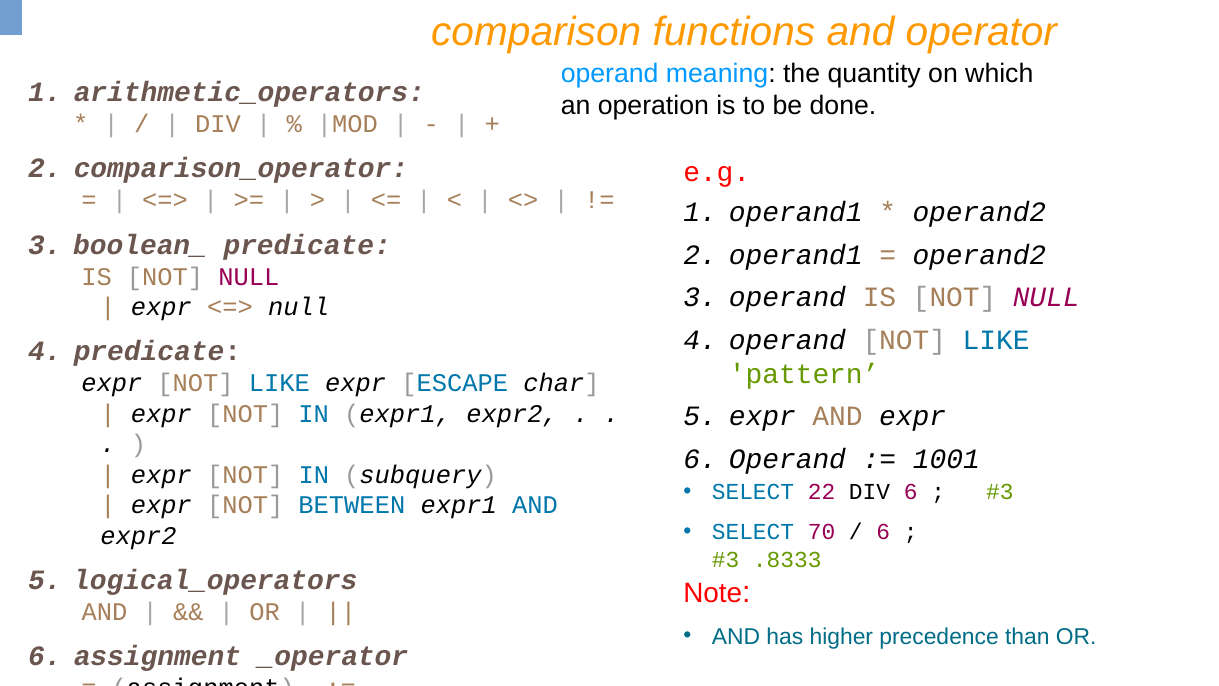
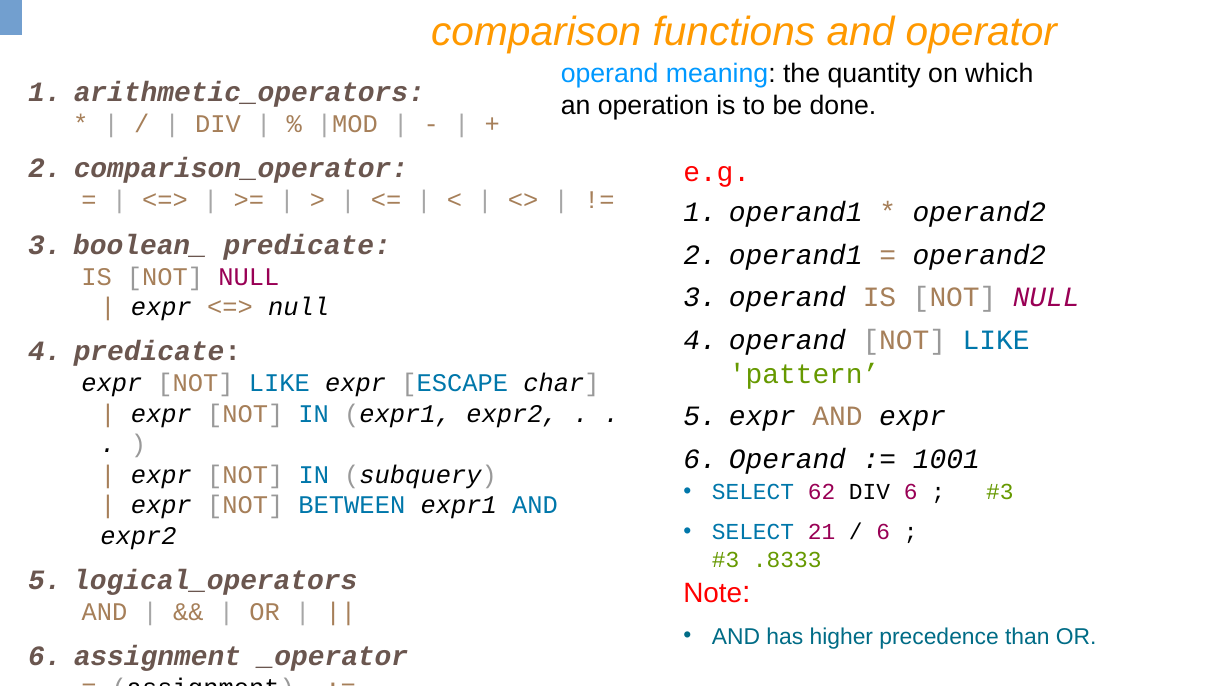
22: 22 -> 62
70: 70 -> 21
